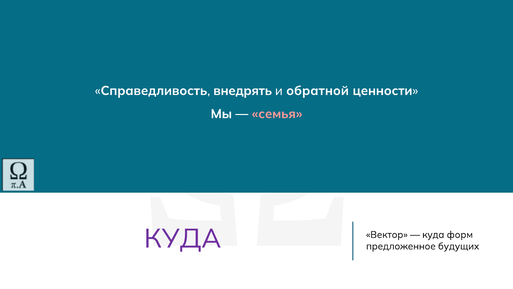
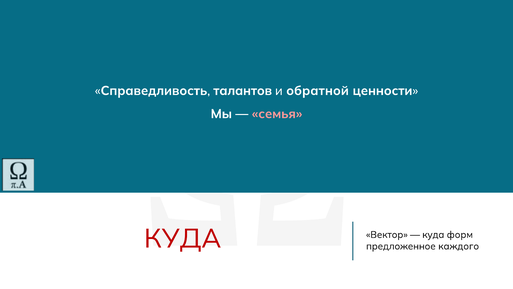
внедрять: внедрять -> талантов
КУДА at (183, 238) colour: purple -> red
будущих: будущих -> каждого
